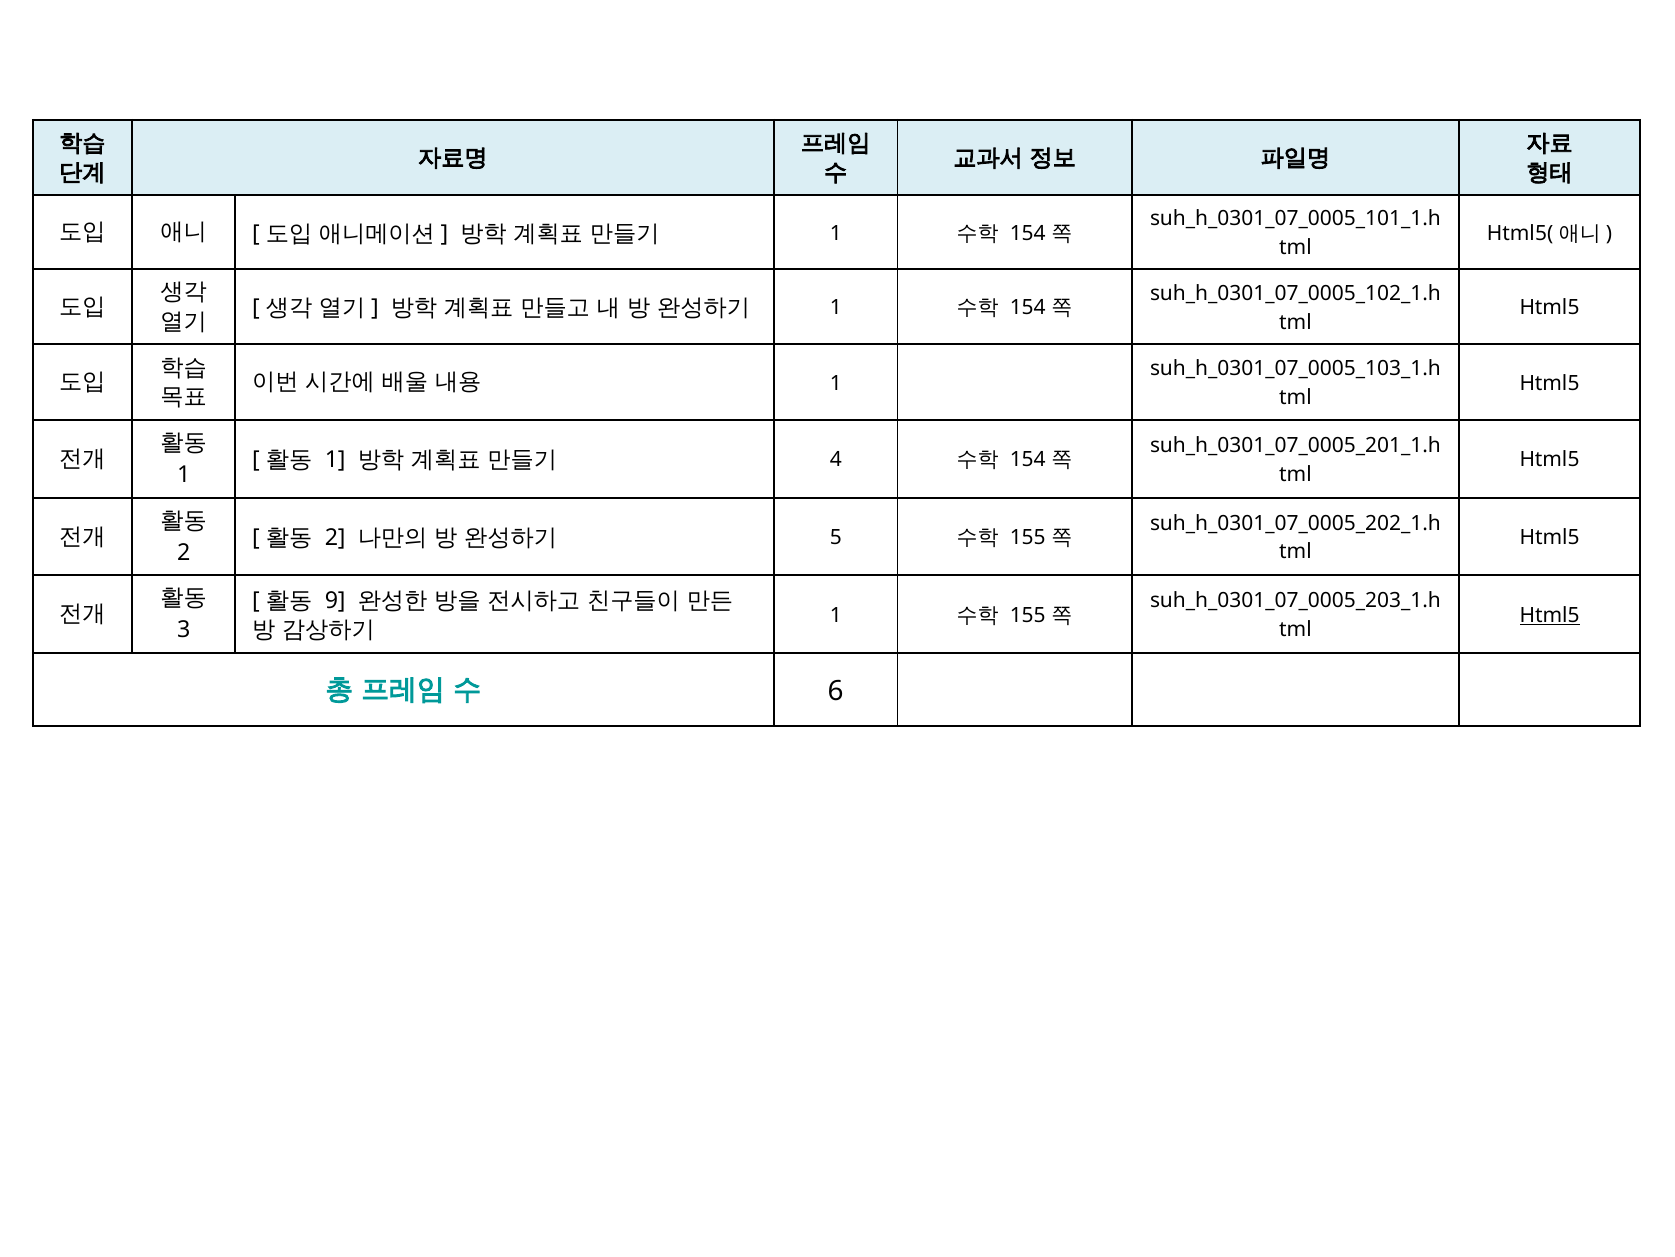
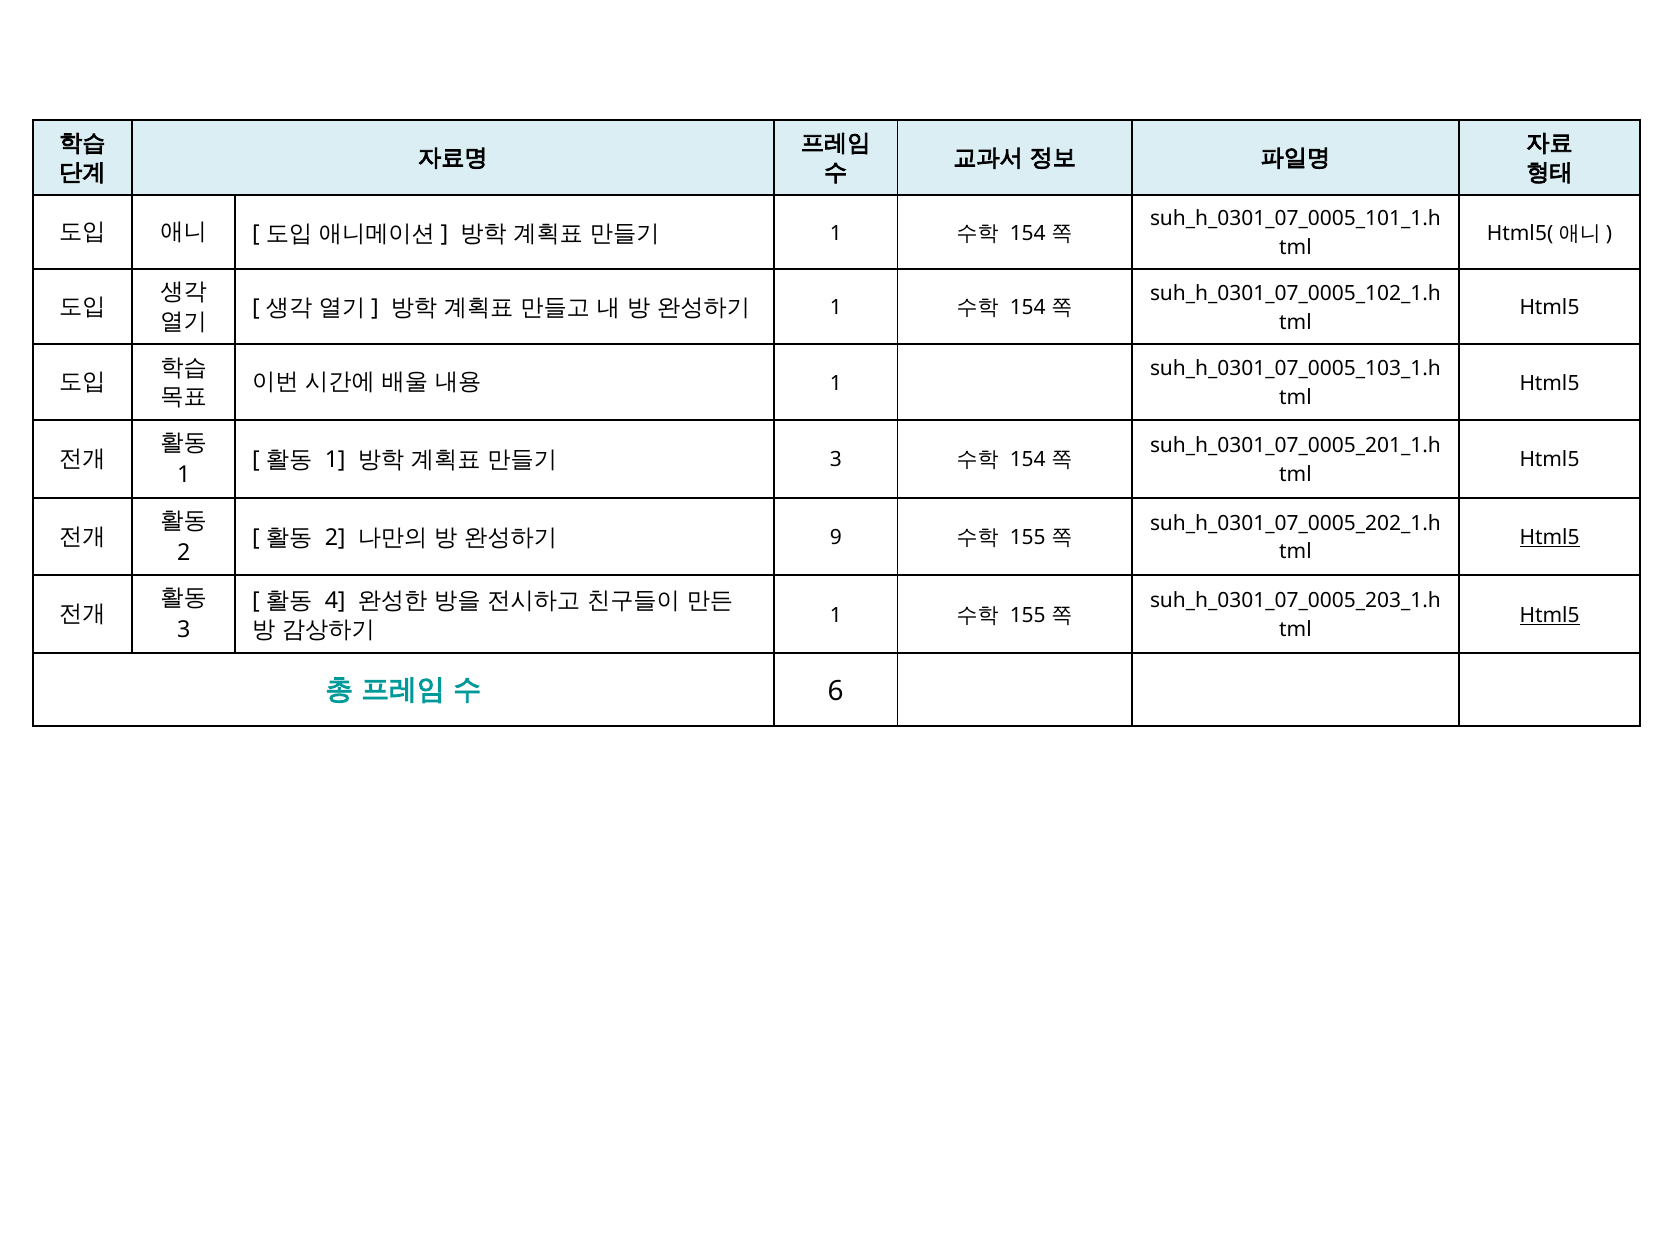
4 at (836, 460): 4 -> 3
5: 5 -> 9
Html5 at (1550, 537) underline: none -> present
9: 9 -> 4
